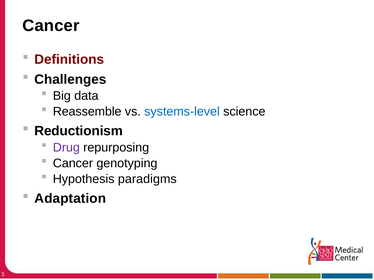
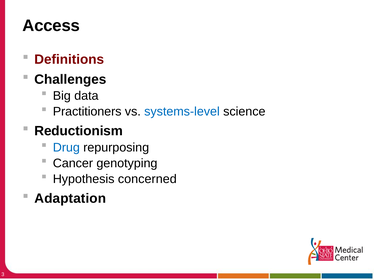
Cancer at (51, 26): Cancer -> Access
Reassemble: Reassemble -> Practitioners
Drug colour: purple -> blue
paradigms: paradigms -> concerned
